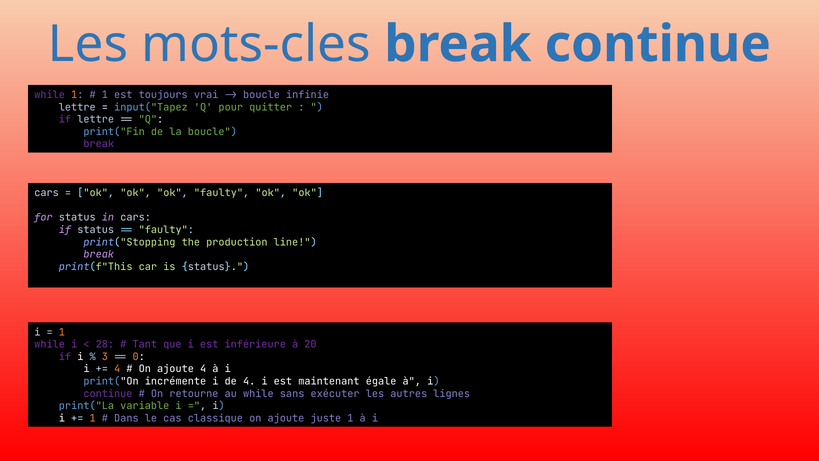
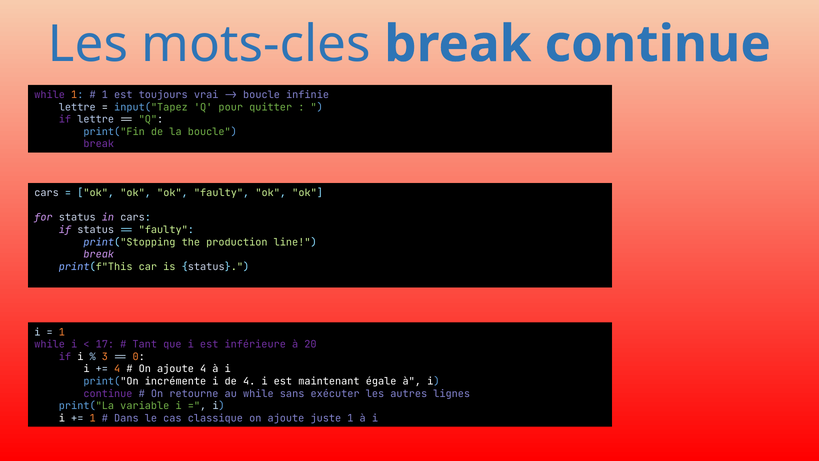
28: 28 -> 17
